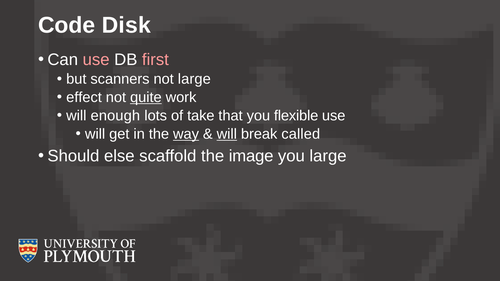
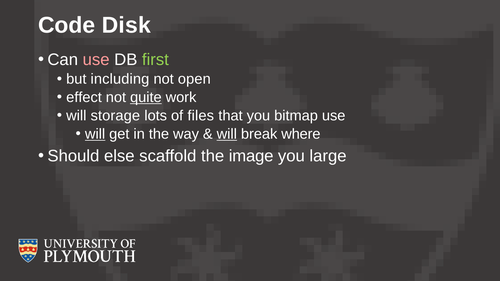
first colour: pink -> light green
scanners: scanners -> including
not large: large -> open
enough: enough -> storage
take: take -> files
flexible: flexible -> bitmap
will at (95, 134) underline: none -> present
way underline: present -> none
called: called -> where
